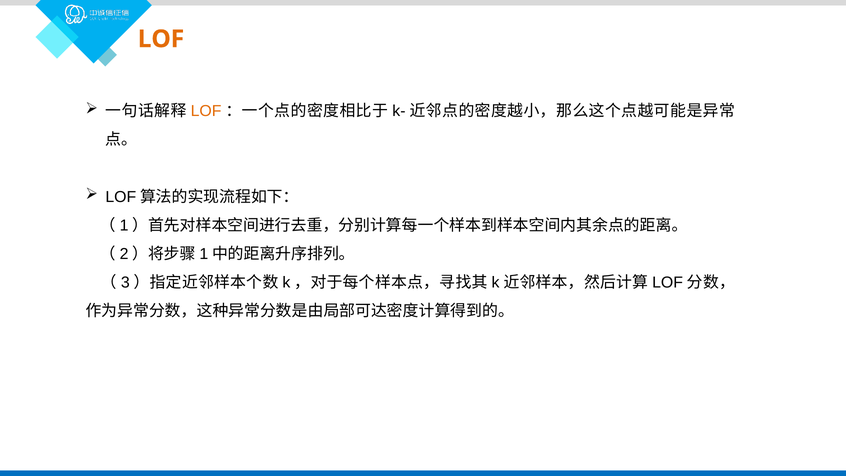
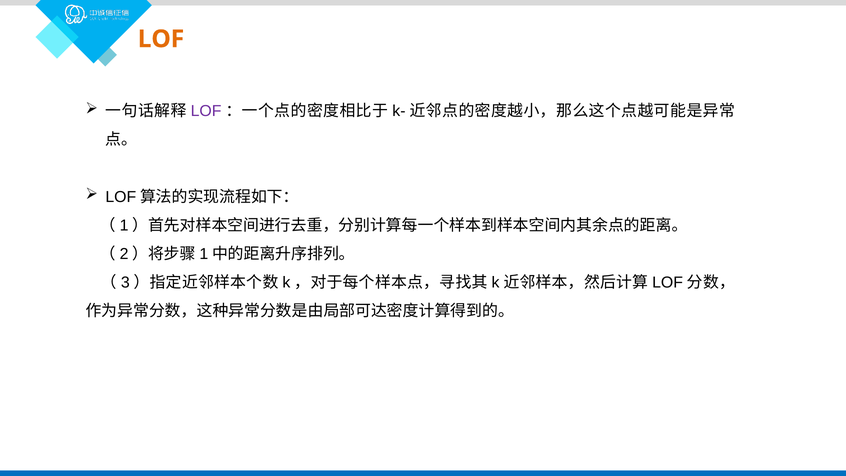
LOF at (206, 111) colour: orange -> purple
